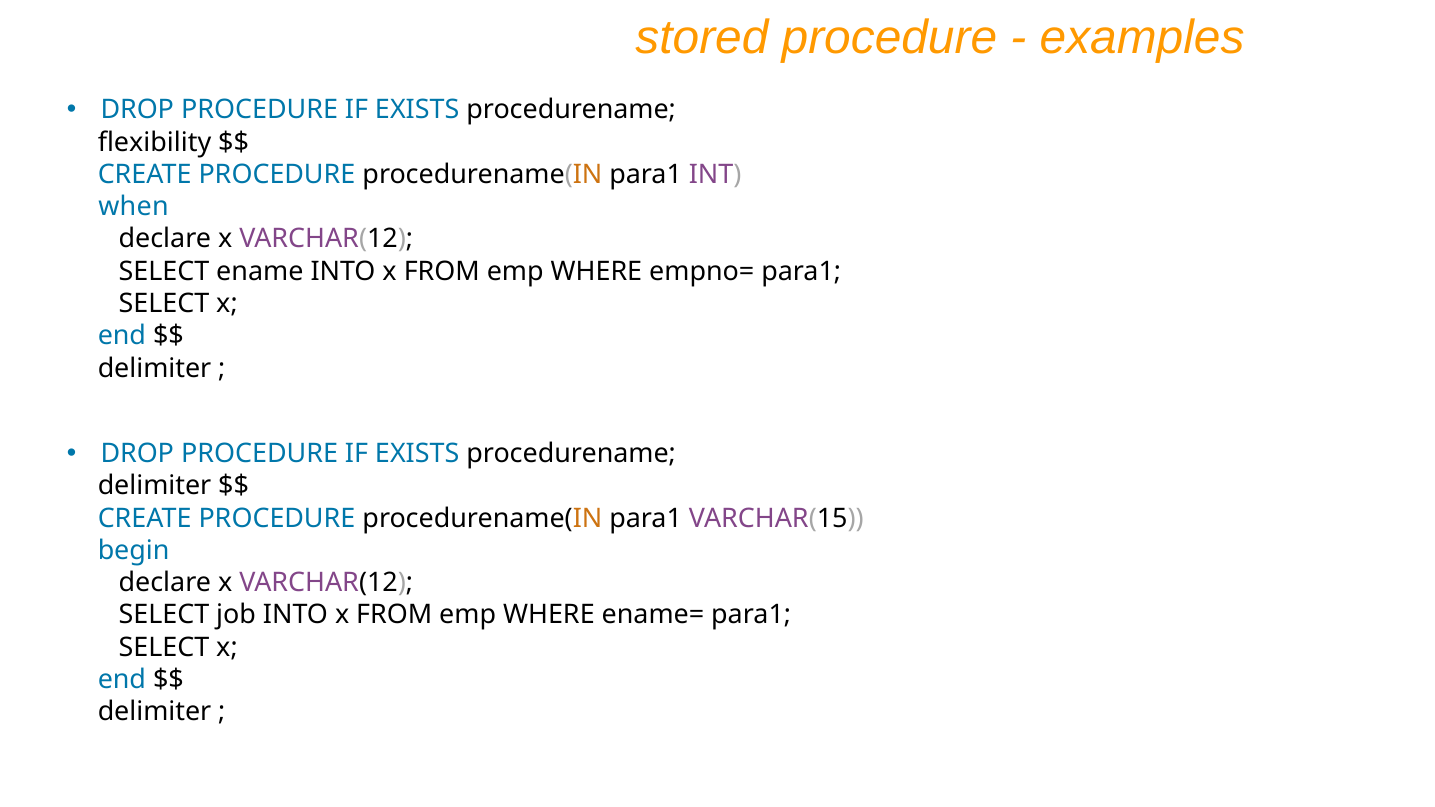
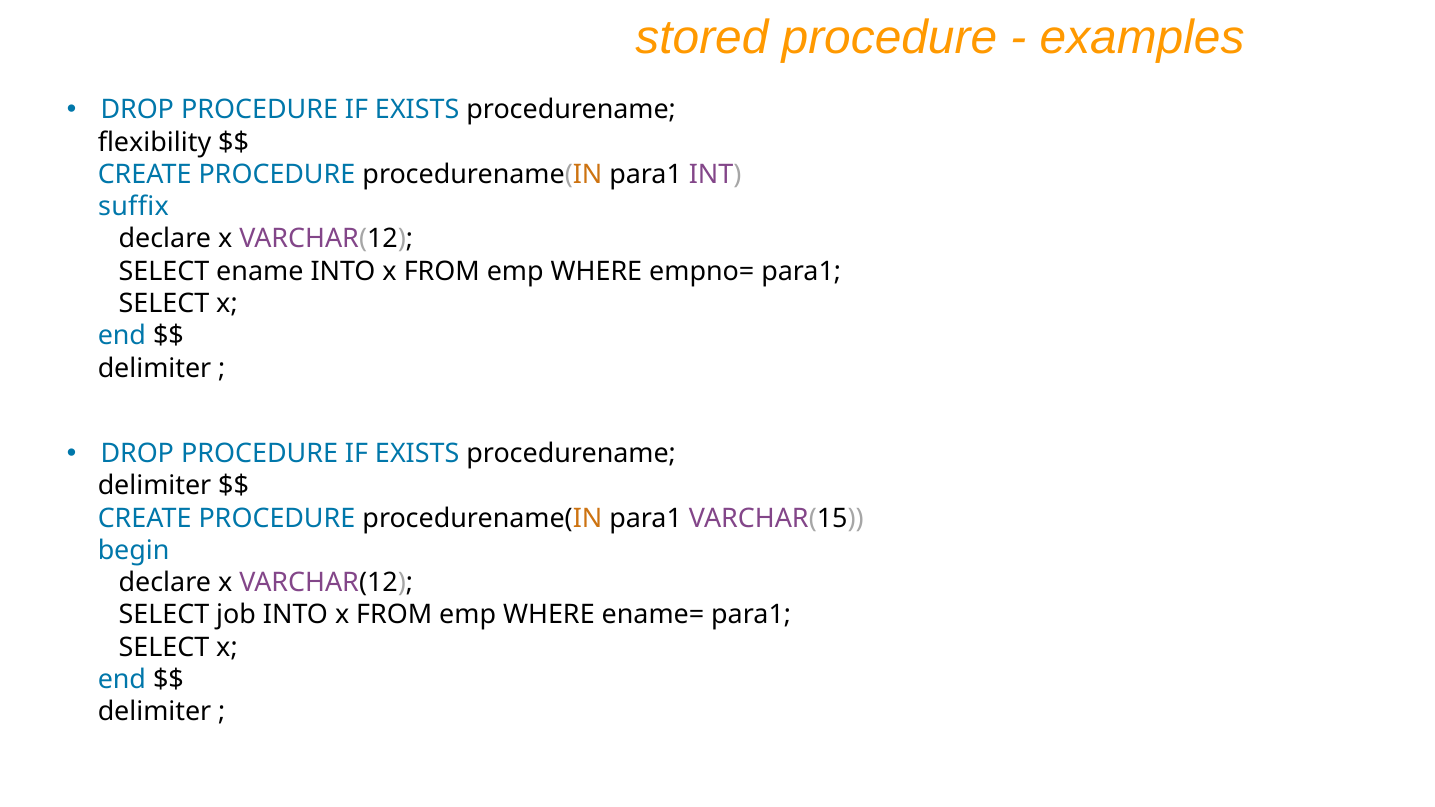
when: when -> suffix
